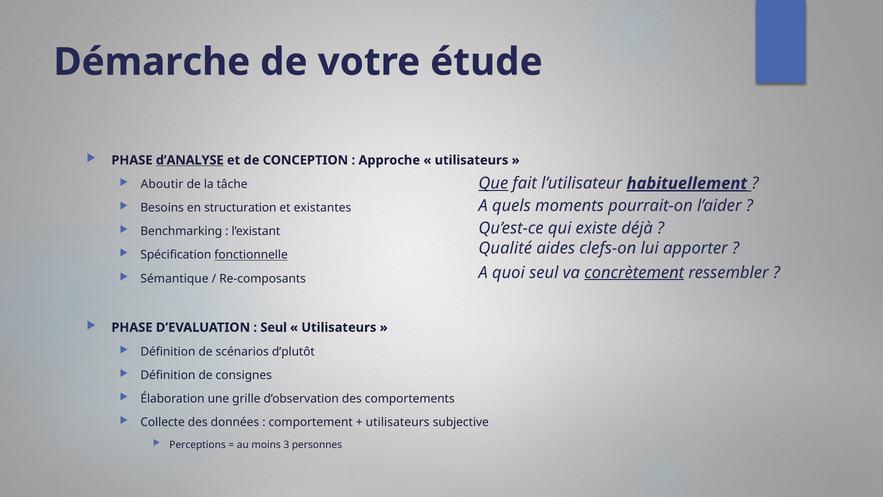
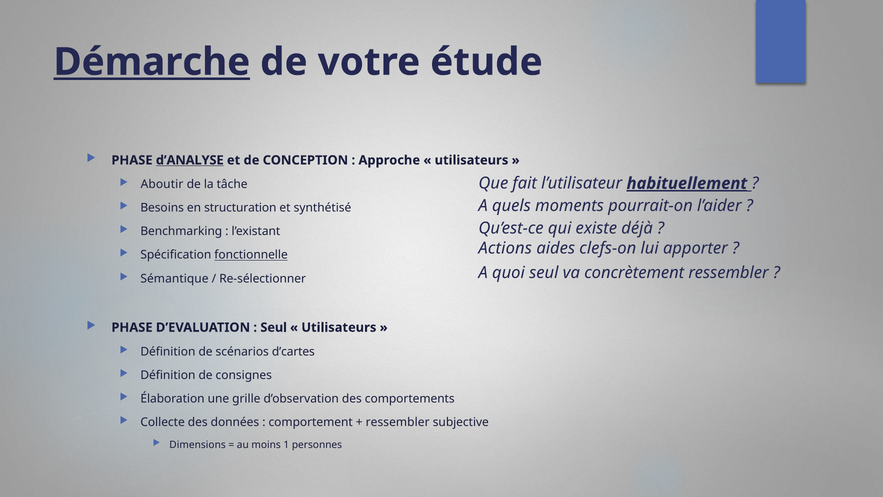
Démarche underline: none -> present
Que underline: present -> none
existantes: existantes -> synthétisé
Qualité: Qualité -> Actions
concrètement underline: present -> none
Re-composants: Re-composants -> Re-sélectionner
d’plutôt: d’plutôt -> d’cartes
utilisateurs at (398, 422): utilisateurs -> ressembler
Perceptions: Perceptions -> Dimensions
3: 3 -> 1
